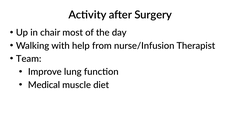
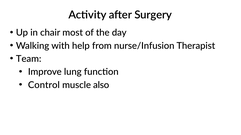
Medical: Medical -> Control
diet: diet -> also
